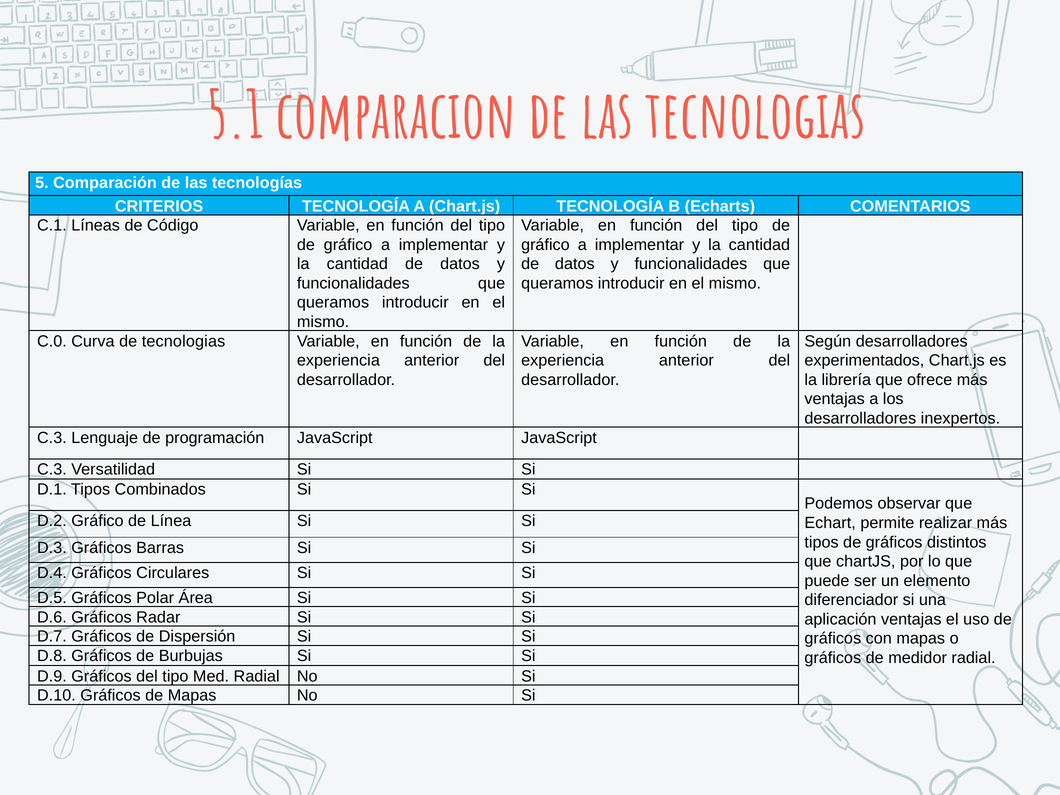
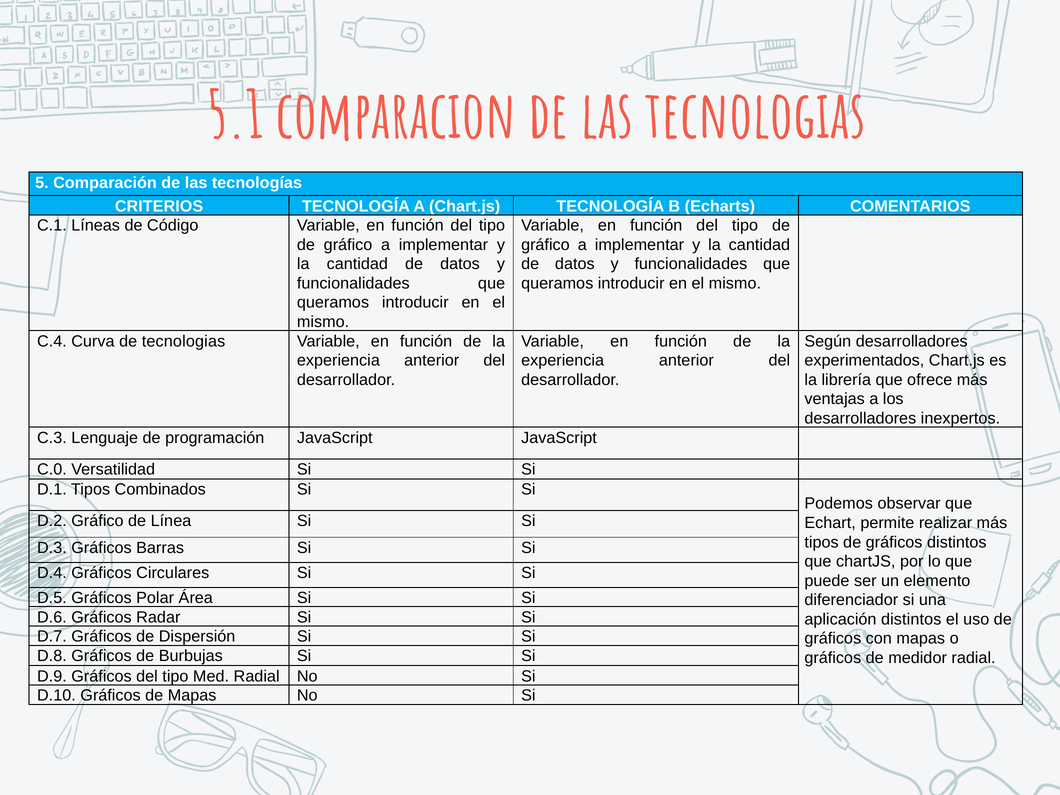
C.0: C.0 -> C.4
C.3 at (52, 469): C.3 -> C.0
aplicación ventajas: ventajas -> distintos
